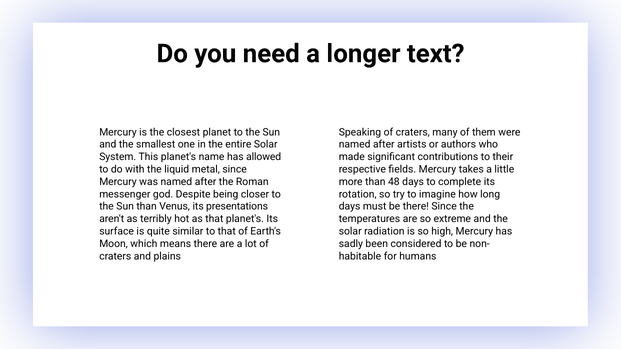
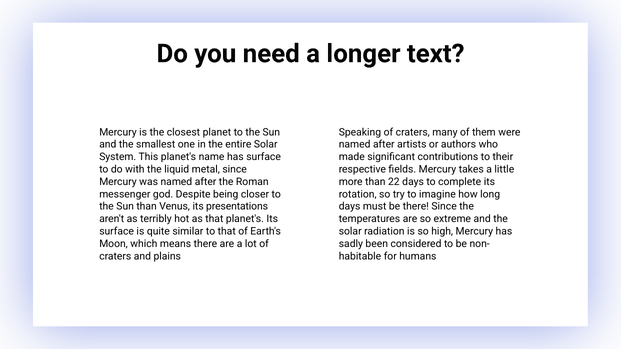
has allowed: allowed -> surface
48: 48 -> 22
